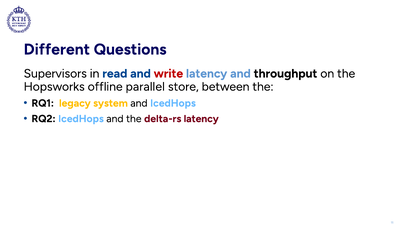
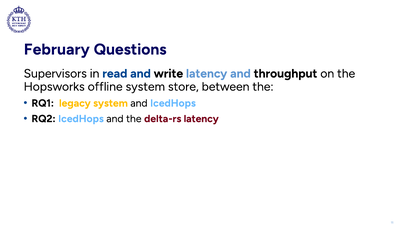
Different: Different -> February
write colour: red -> black
offline parallel: parallel -> system
